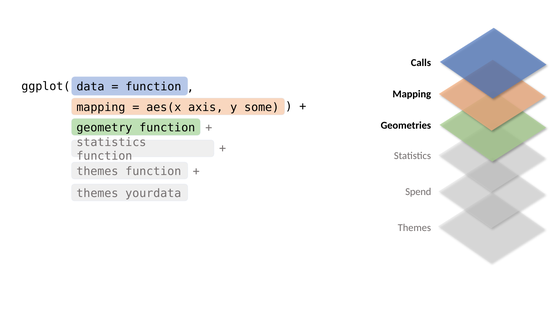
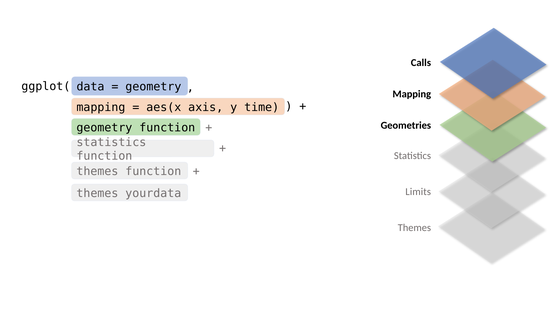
function at (153, 87): function -> geometry
some: some -> time
Spend: Spend -> Limits
